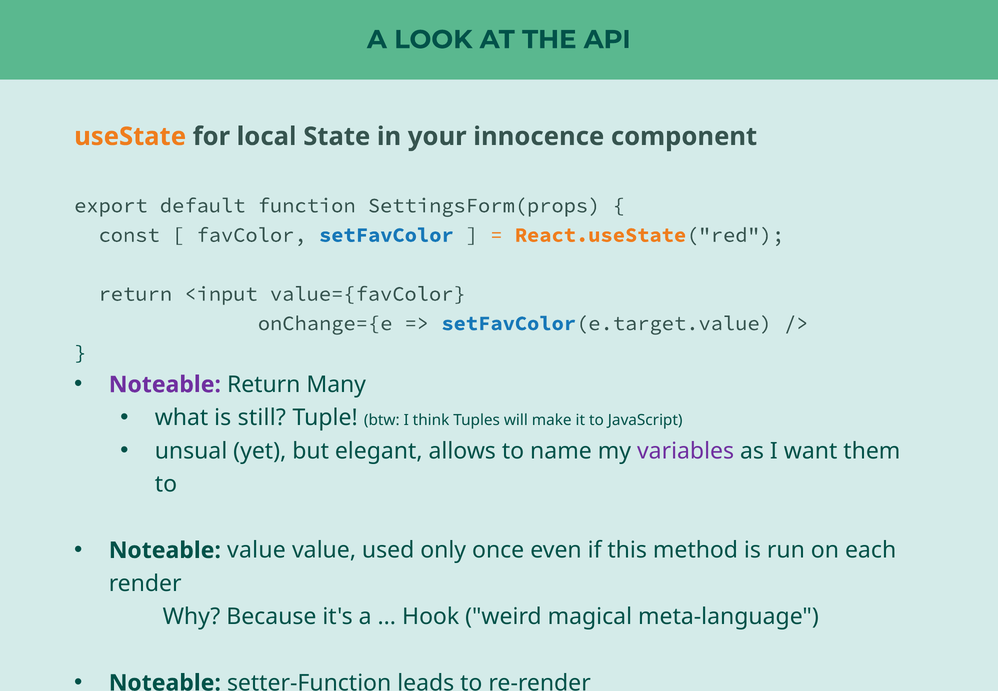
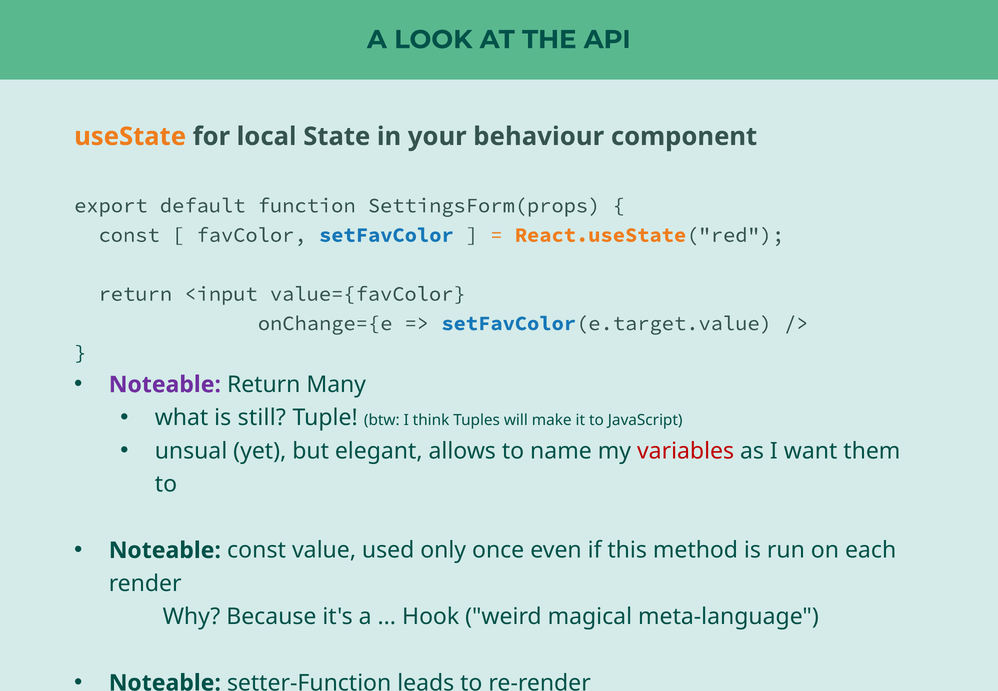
innocence: innocence -> behaviour
variables colour: purple -> red
Noteable value: value -> const
